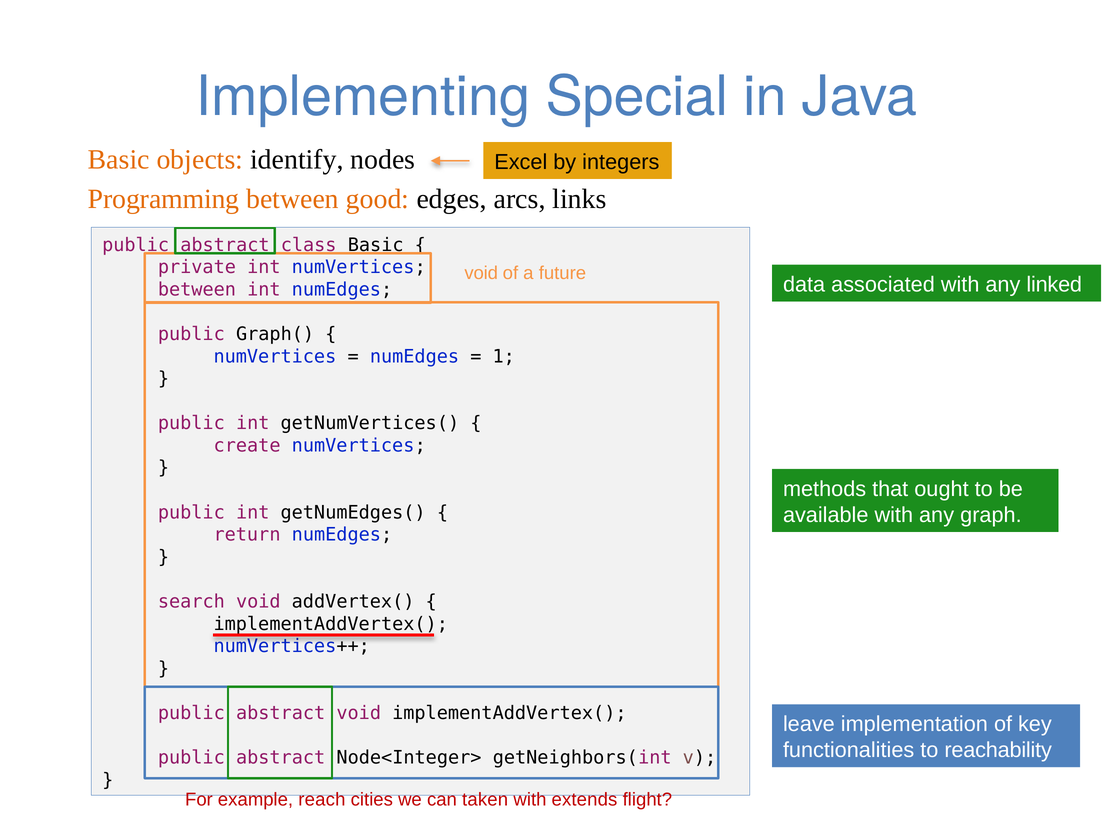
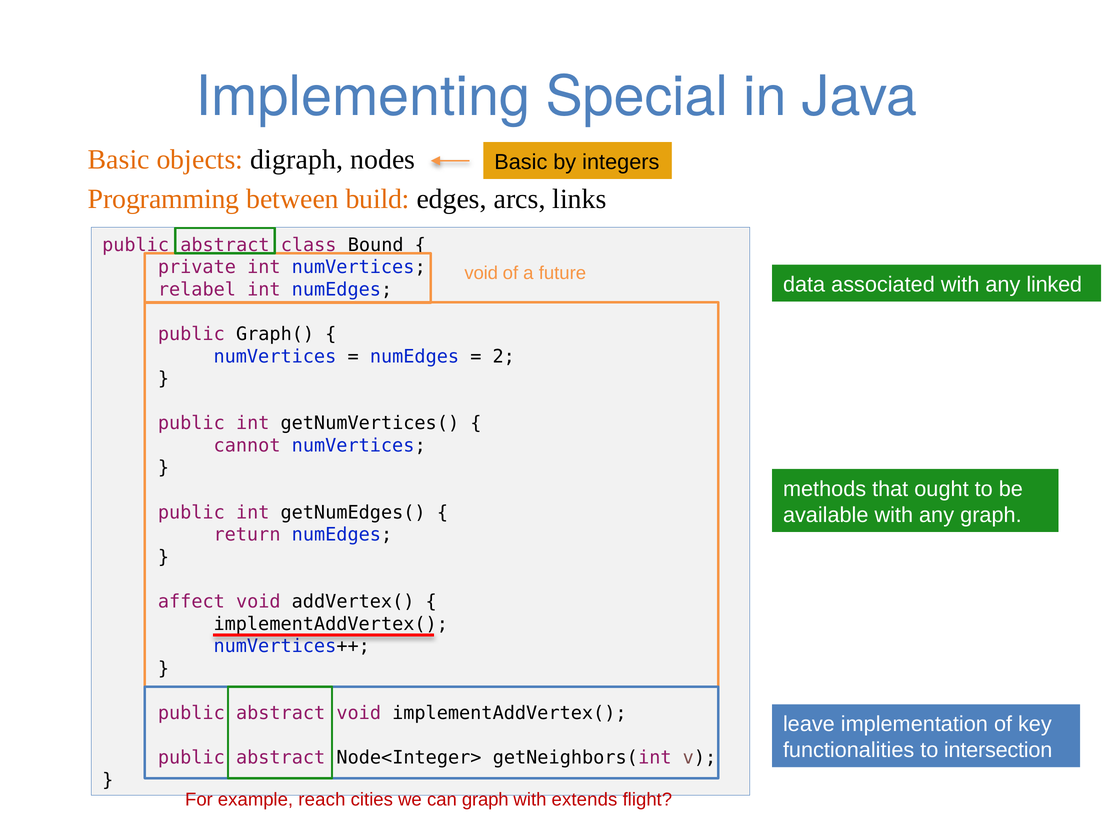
identify: identify -> digraph
Excel at (521, 162): Excel -> Basic
good: good -> build
class Basic: Basic -> Bound
between at (197, 289): between -> relabel
1: 1 -> 2
create: create -> cannot
search: search -> affect
reachability: reachability -> intersection
can taken: taken -> graph
